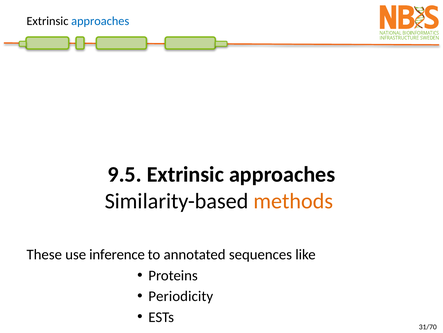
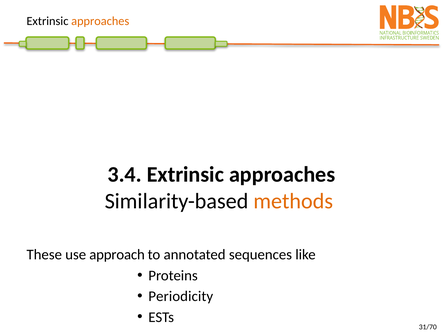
approaches at (100, 21) colour: blue -> orange
9.5: 9.5 -> 3.4
inference: inference -> approach
